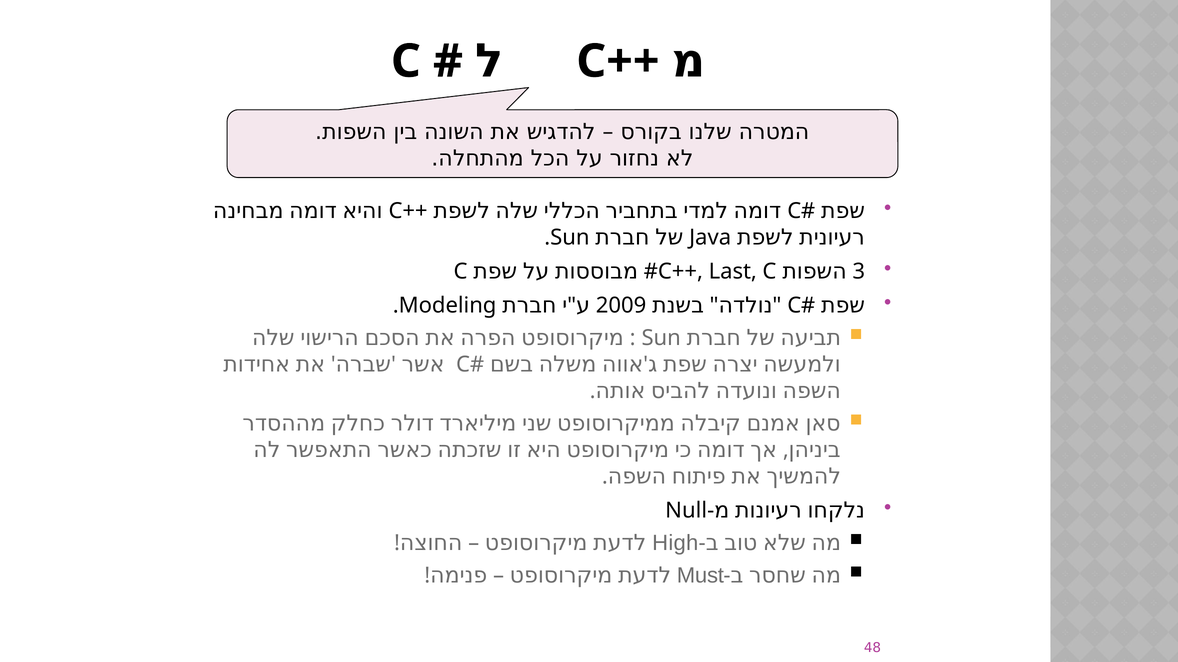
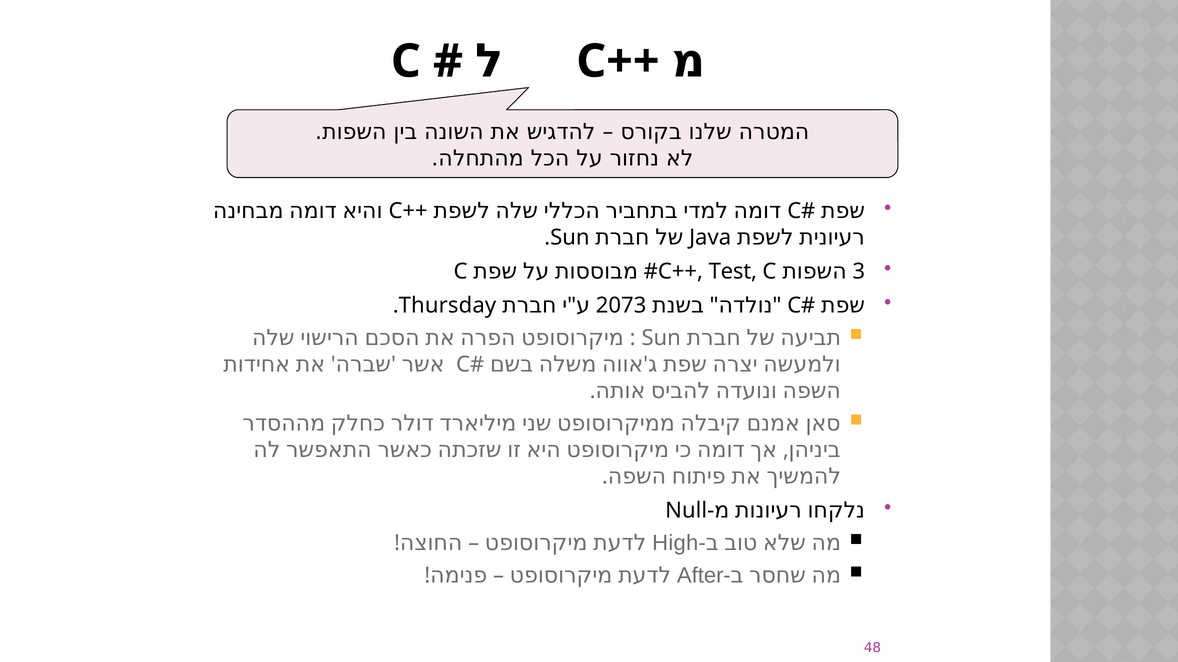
Last: Last -> Test
Modeling: Modeling -> Thursday
2009: 2009 -> 2073
Must: Must -> After
